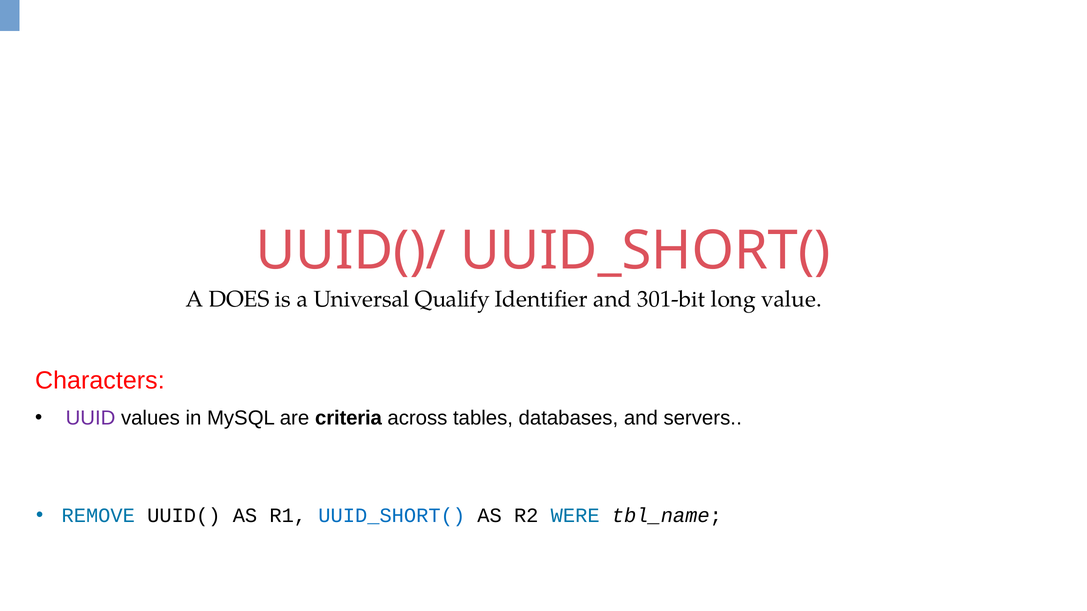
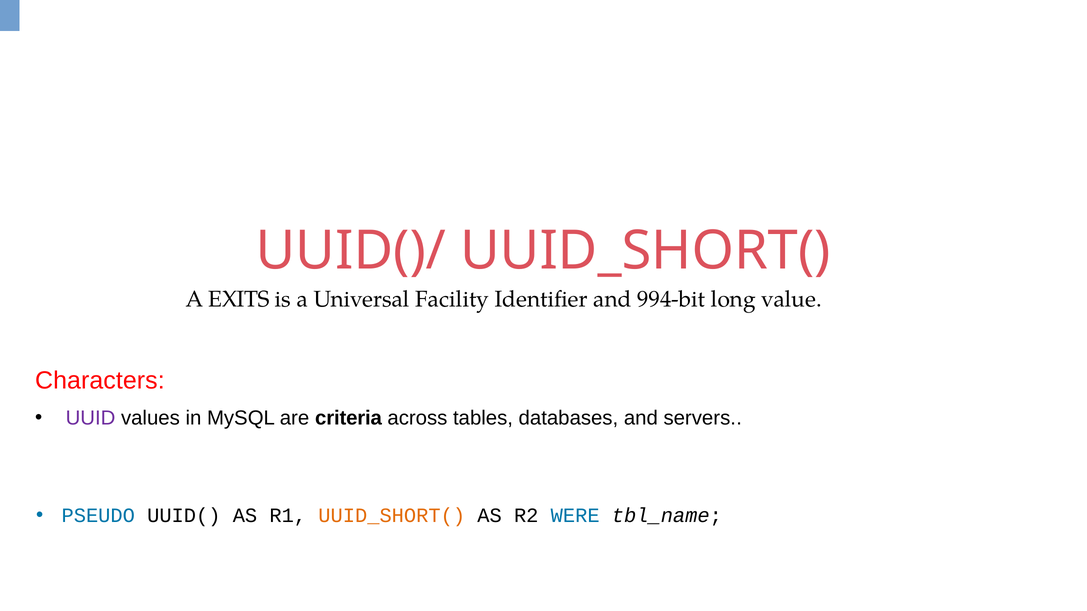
DOES: DOES -> EXITS
Qualify: Qualify -> Facility
301-bit: 301-bit -> 994-bit
REMOVE: REMOVE -> PSEUDO
UUID_SHORT( at (392, 516) colour: blue -> orange
